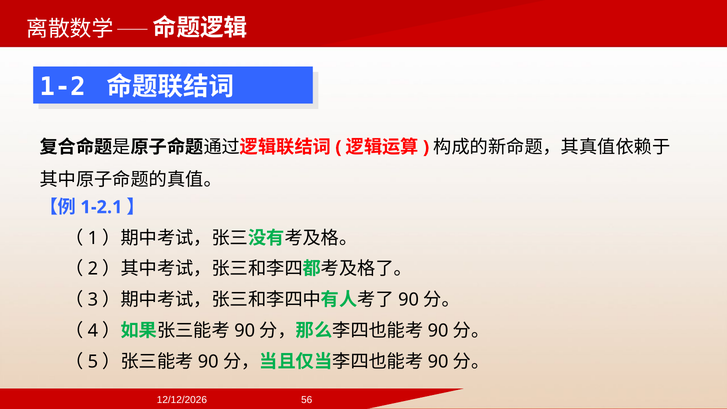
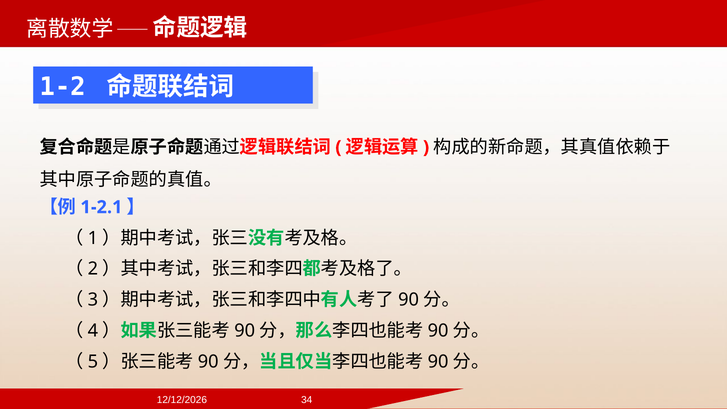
56: 56 -> 34
